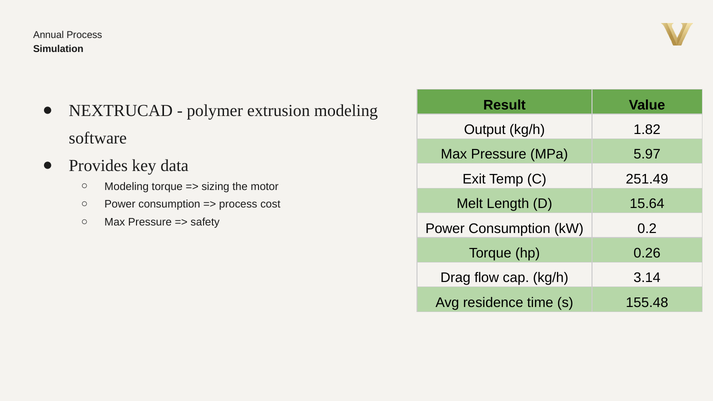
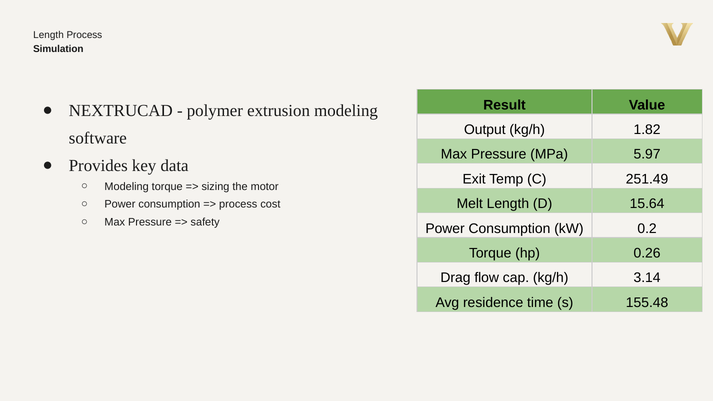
Annual at (49, 35): Annual -> Length
